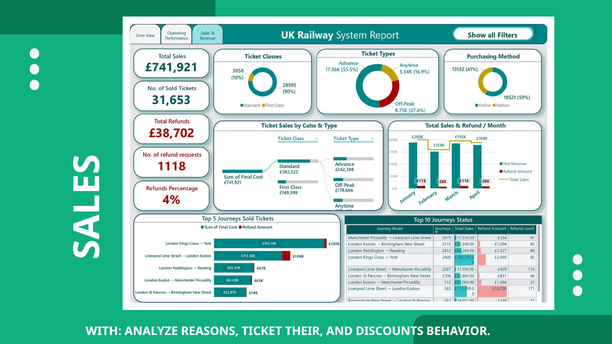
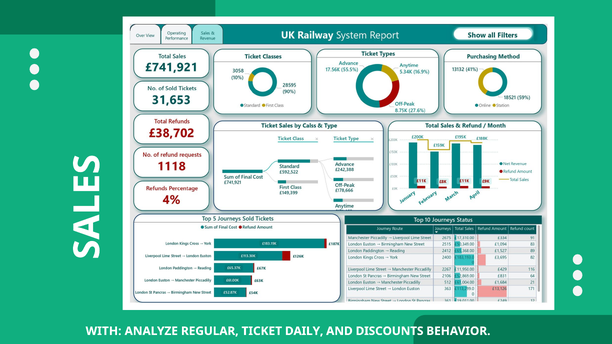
REASONS: REASONS -> REGULAR
THEIR: THEIR -> DAILY
